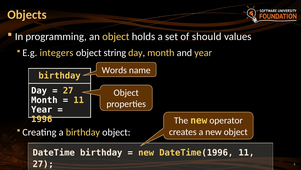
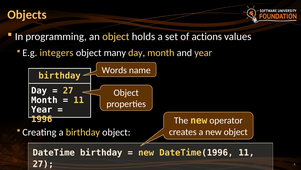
should: should -> actions
string: string -> many
